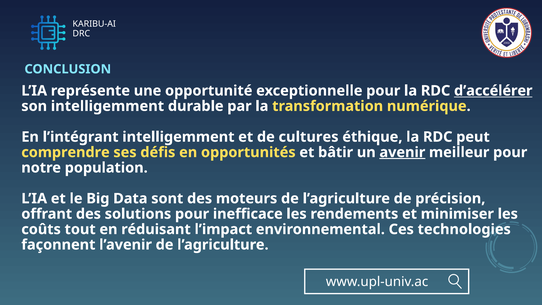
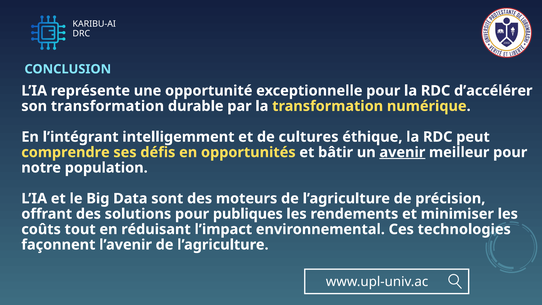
d’accélérer underline: present -> none
son intelligemment: intelligemment -> transformation
inefficace: inefficace -> publiques
